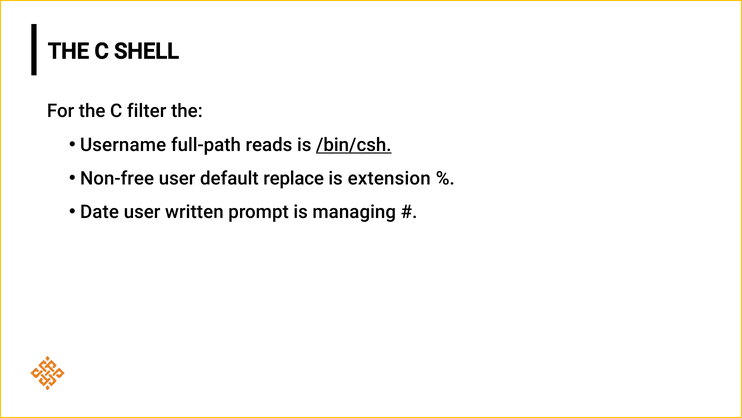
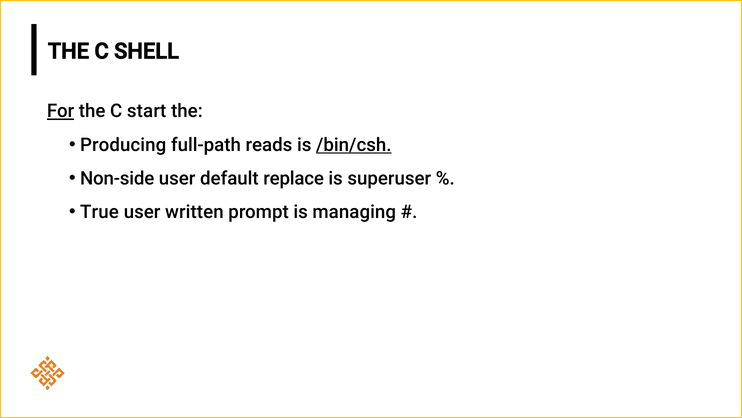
For underline: none -> present
filter: filter -> start
Username: Username -> Producing
Non-free: Non-free -> Non-side
extension: extension -> superuser
Date: Date -> True
